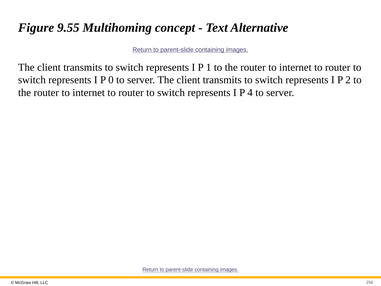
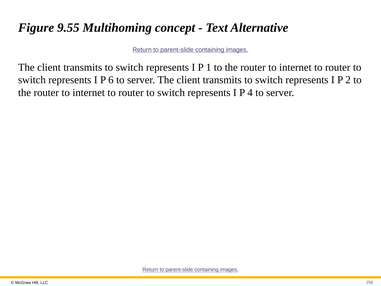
0: 0 -> 6
